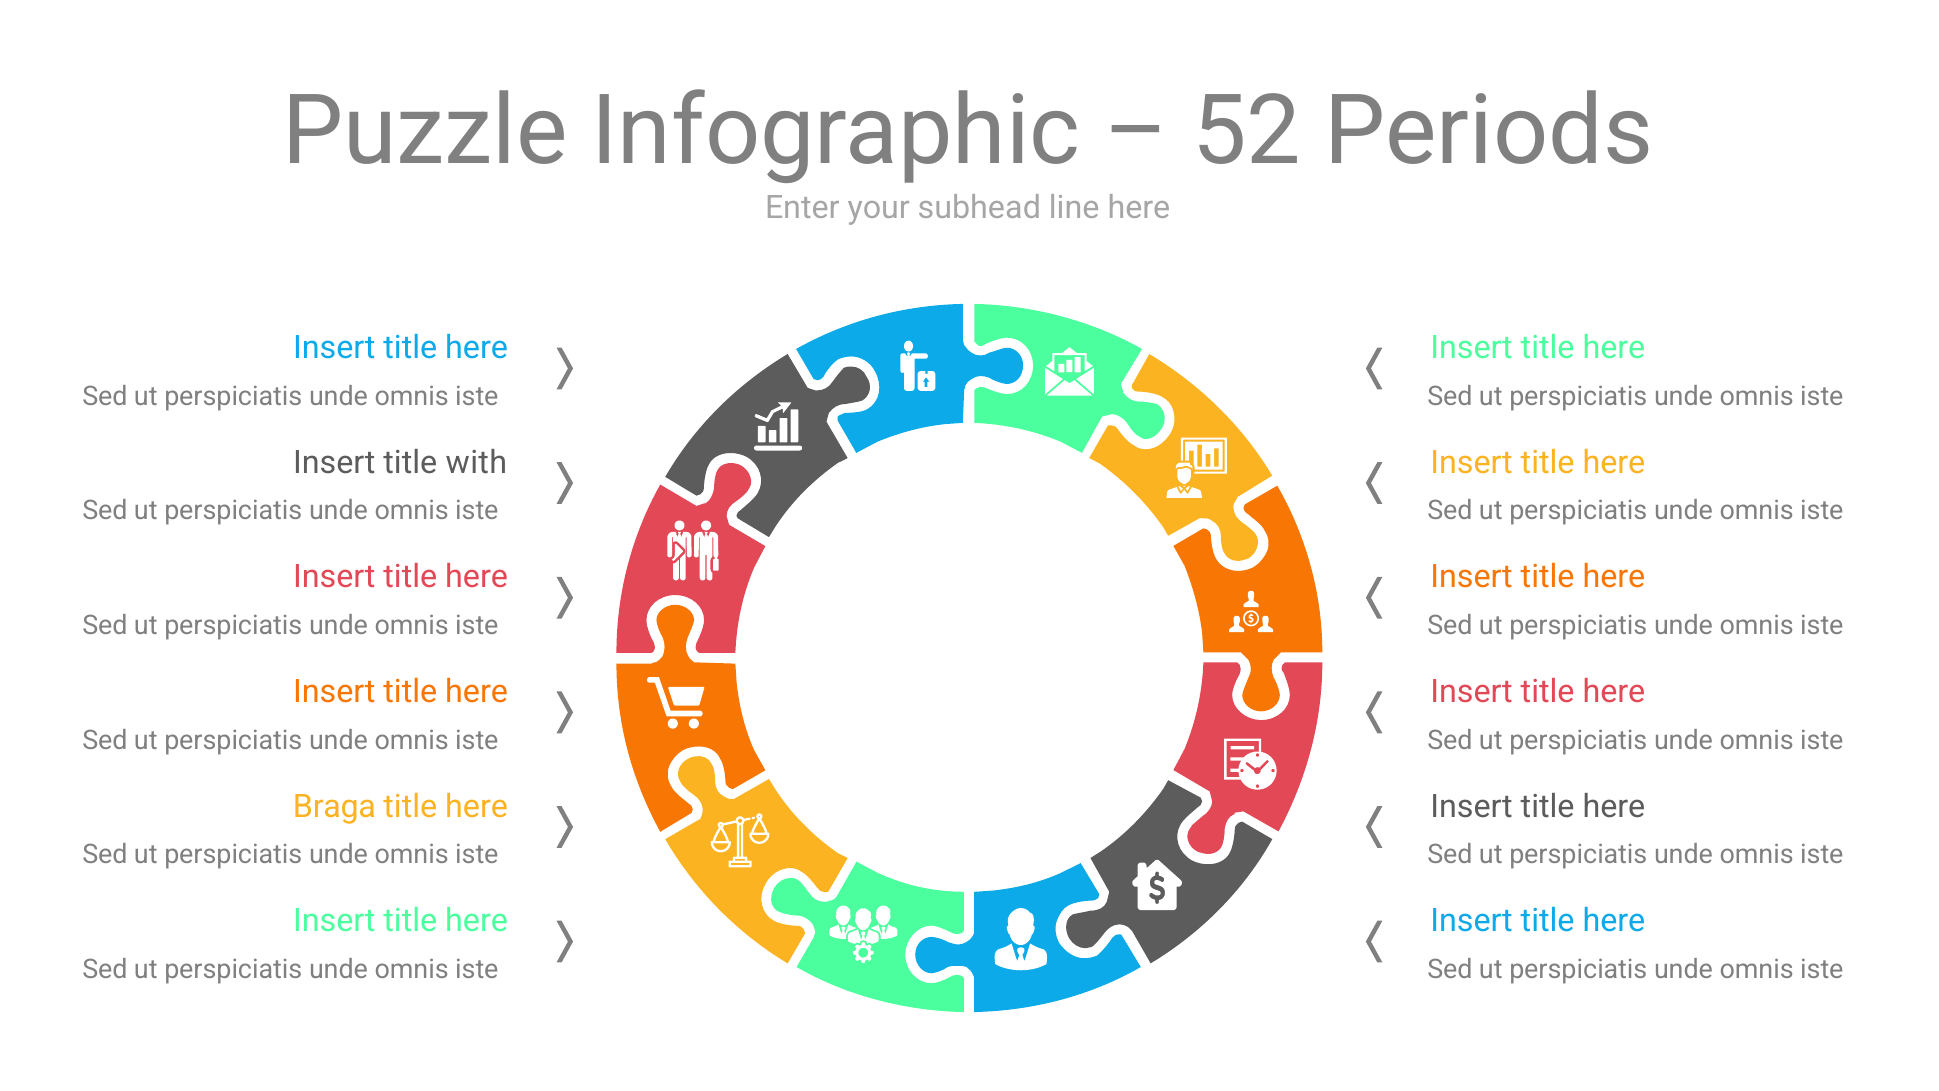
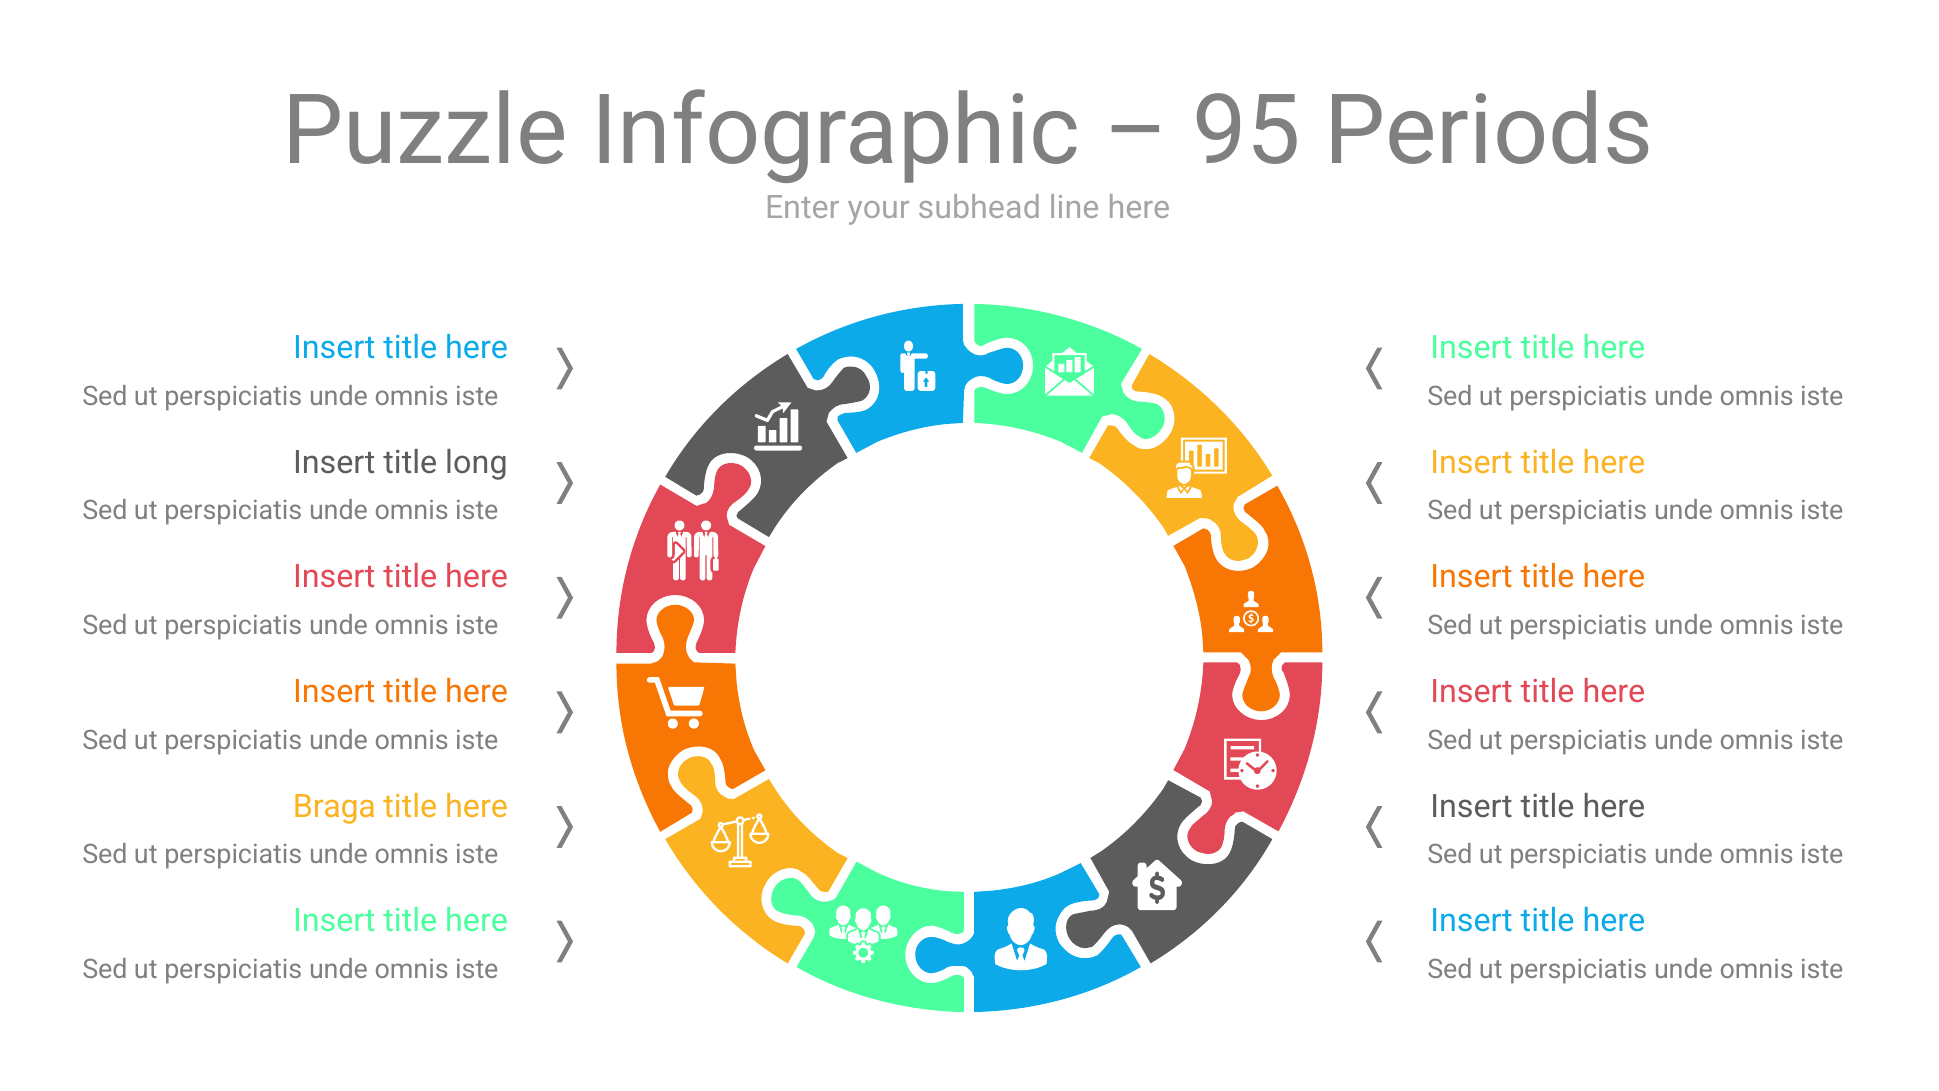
52: 52 -> 95
with: with -> long
